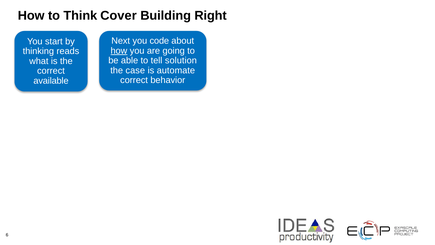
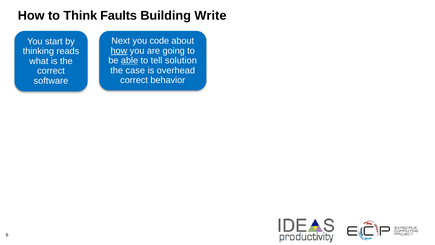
Cover: Cover -> Faults
Right: Right -> Write
able underline: none -> present
automate: automate -> overhead
available: available -> software
